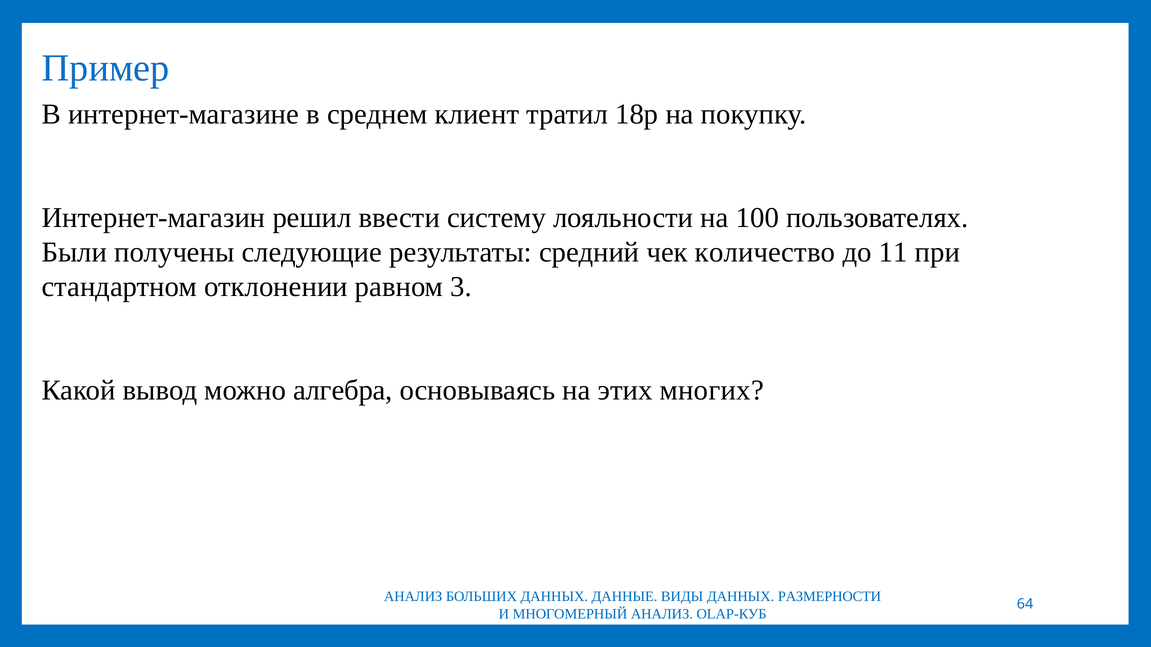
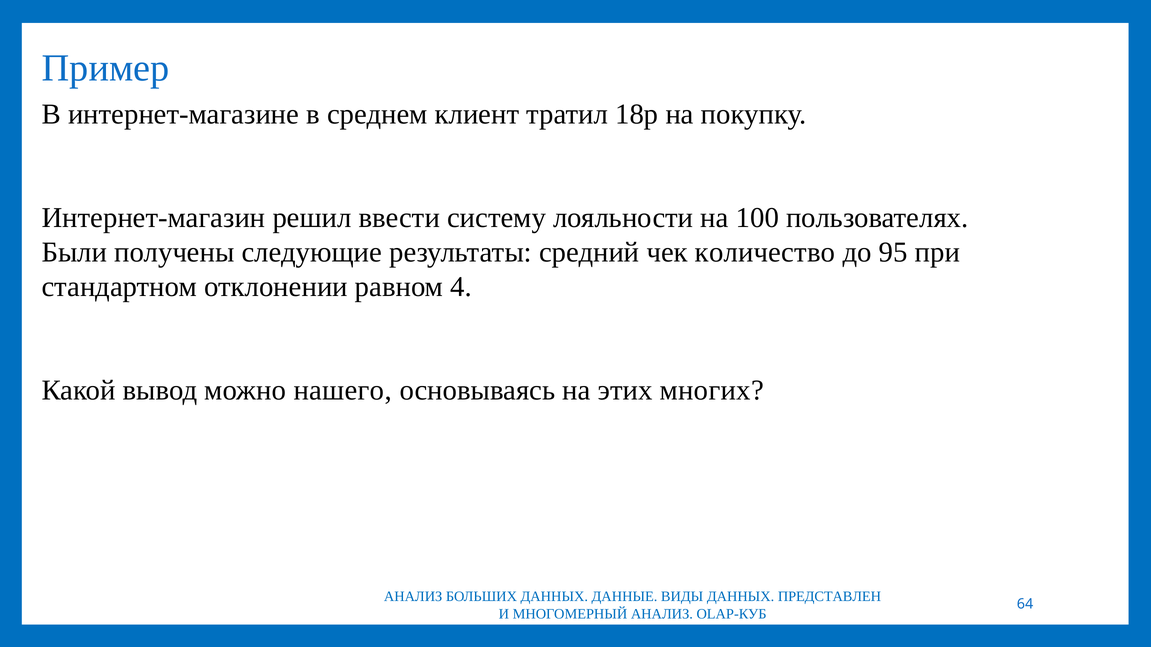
11: 11 -> 95
3: 3 -> 4
алгебра: алгебра -> нашего
РАЗМЕРНОСТИ: РАЗМЕРНОСТИ -> ПРЕДСТАВЛЕН
